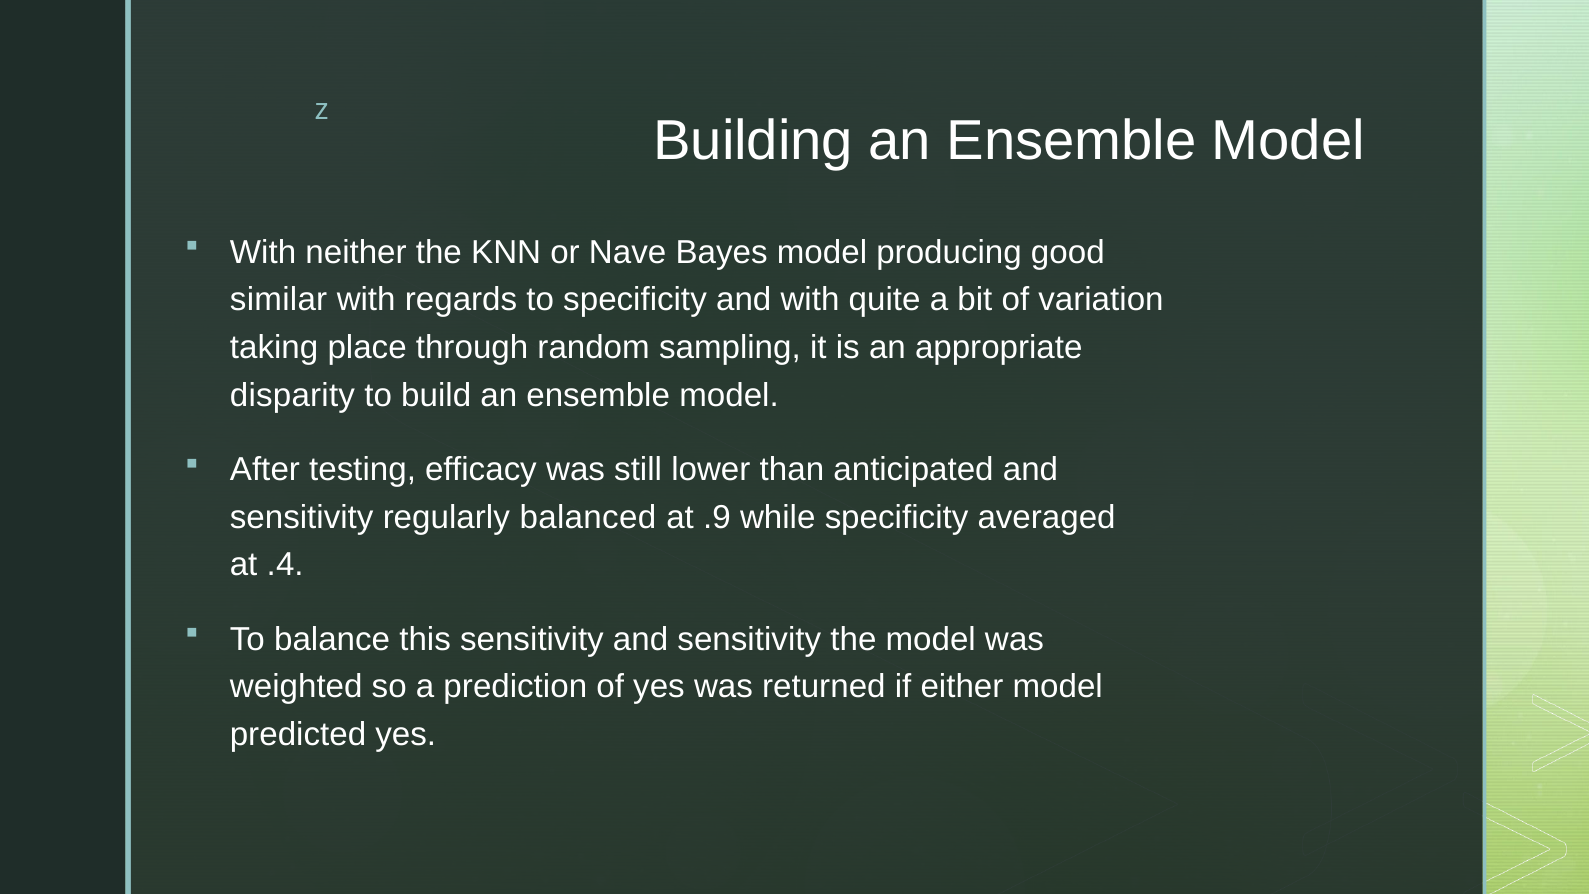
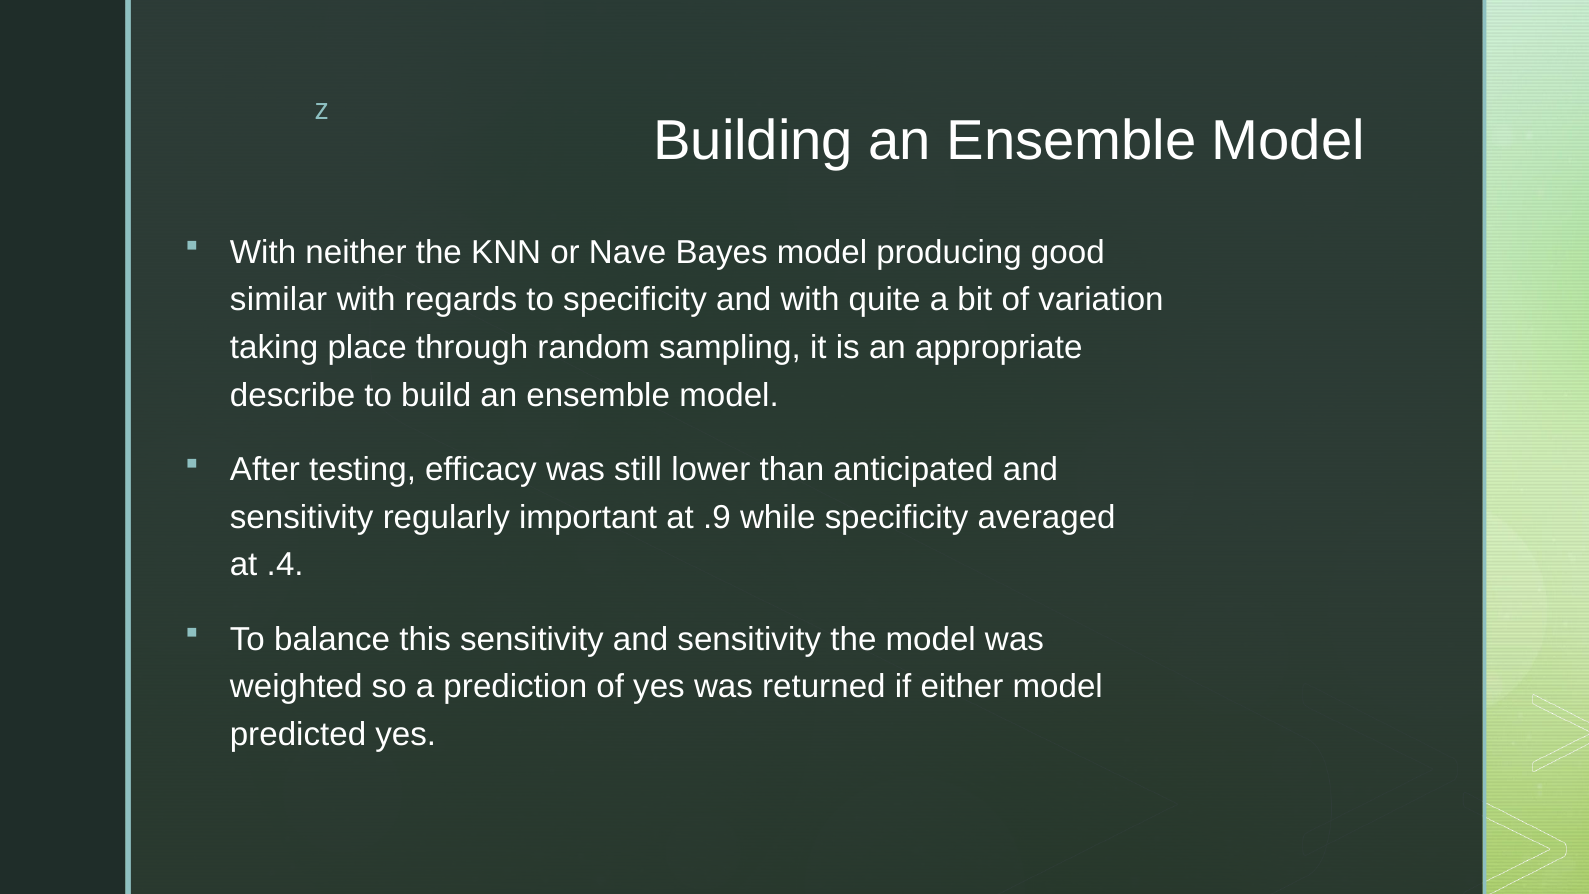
disparity: disparity -> describe
balanced: balanced -> important
